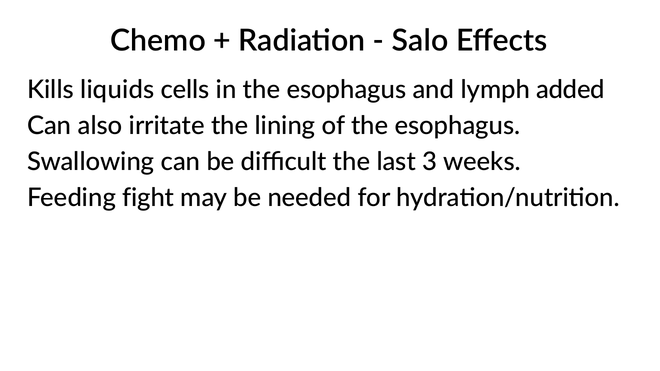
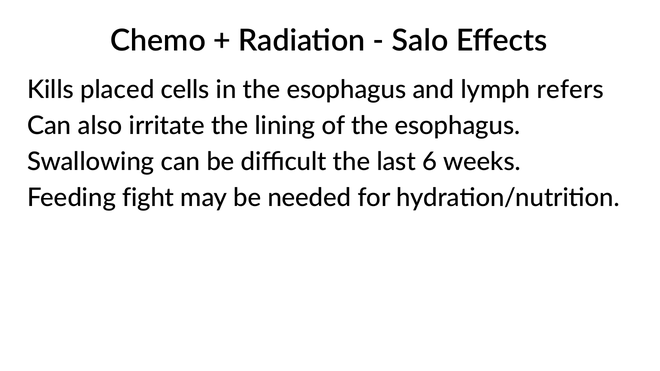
liquids: liquids -> placed
added: added -> refers
3: 3 -> 6
